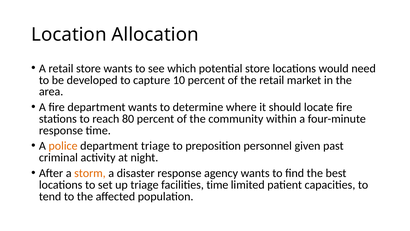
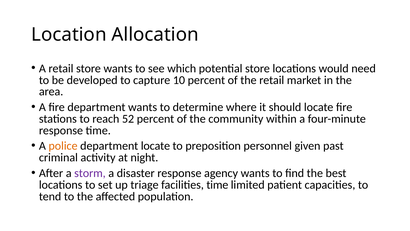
80: 80 -> 52
department triage: triage -> locate
storm colour: orange -> purple
